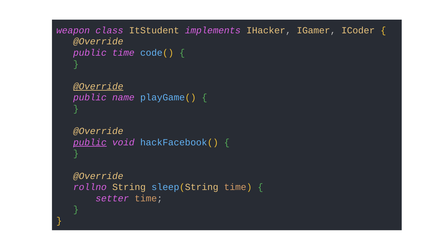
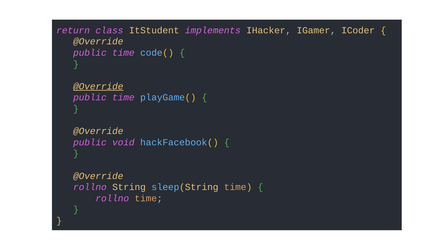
weapon: weapon -> return
name at (123, 97): name -> time
public at (90, 142) underline: present -> none
setter at (112, 198): setter -> rollno
